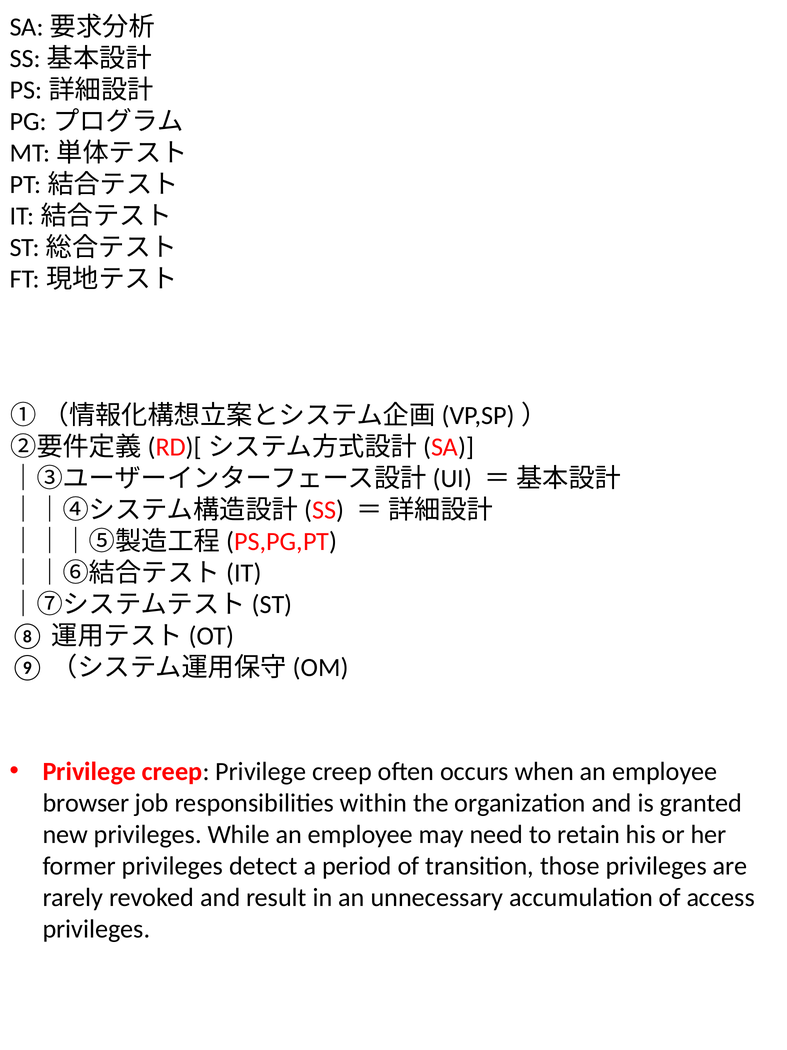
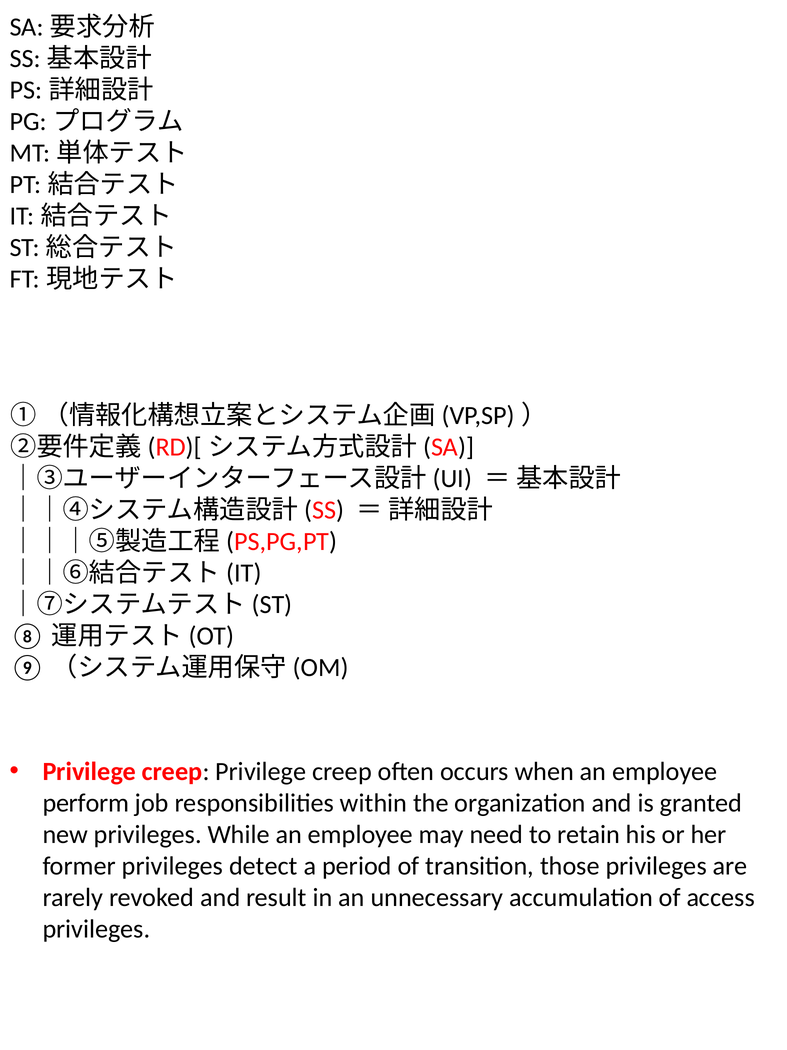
browser: browser -> perform
